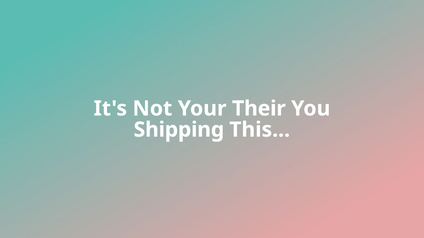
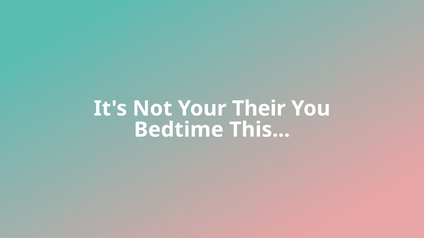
Shipping: Shipping -> Bedtime
